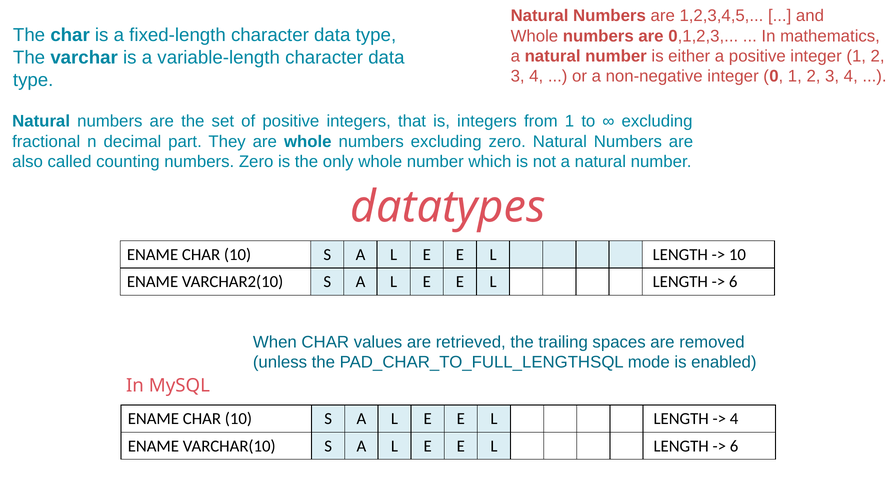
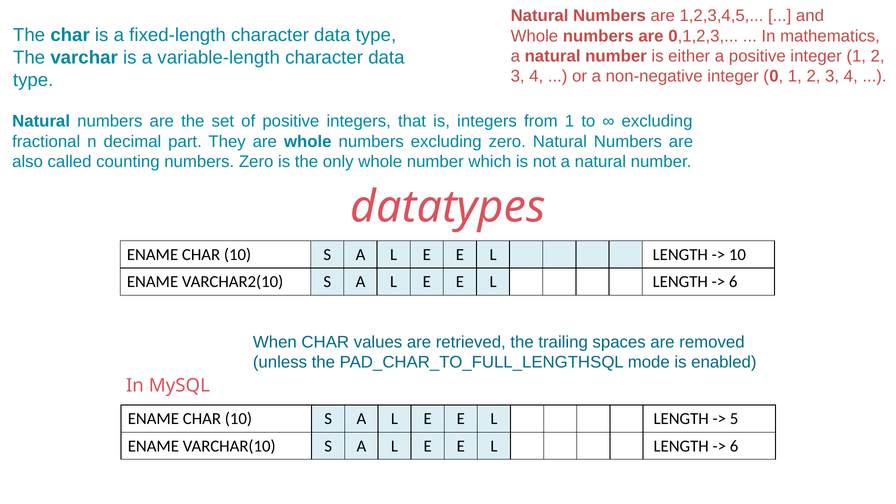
4 at (734, 419): 4 -> 5
